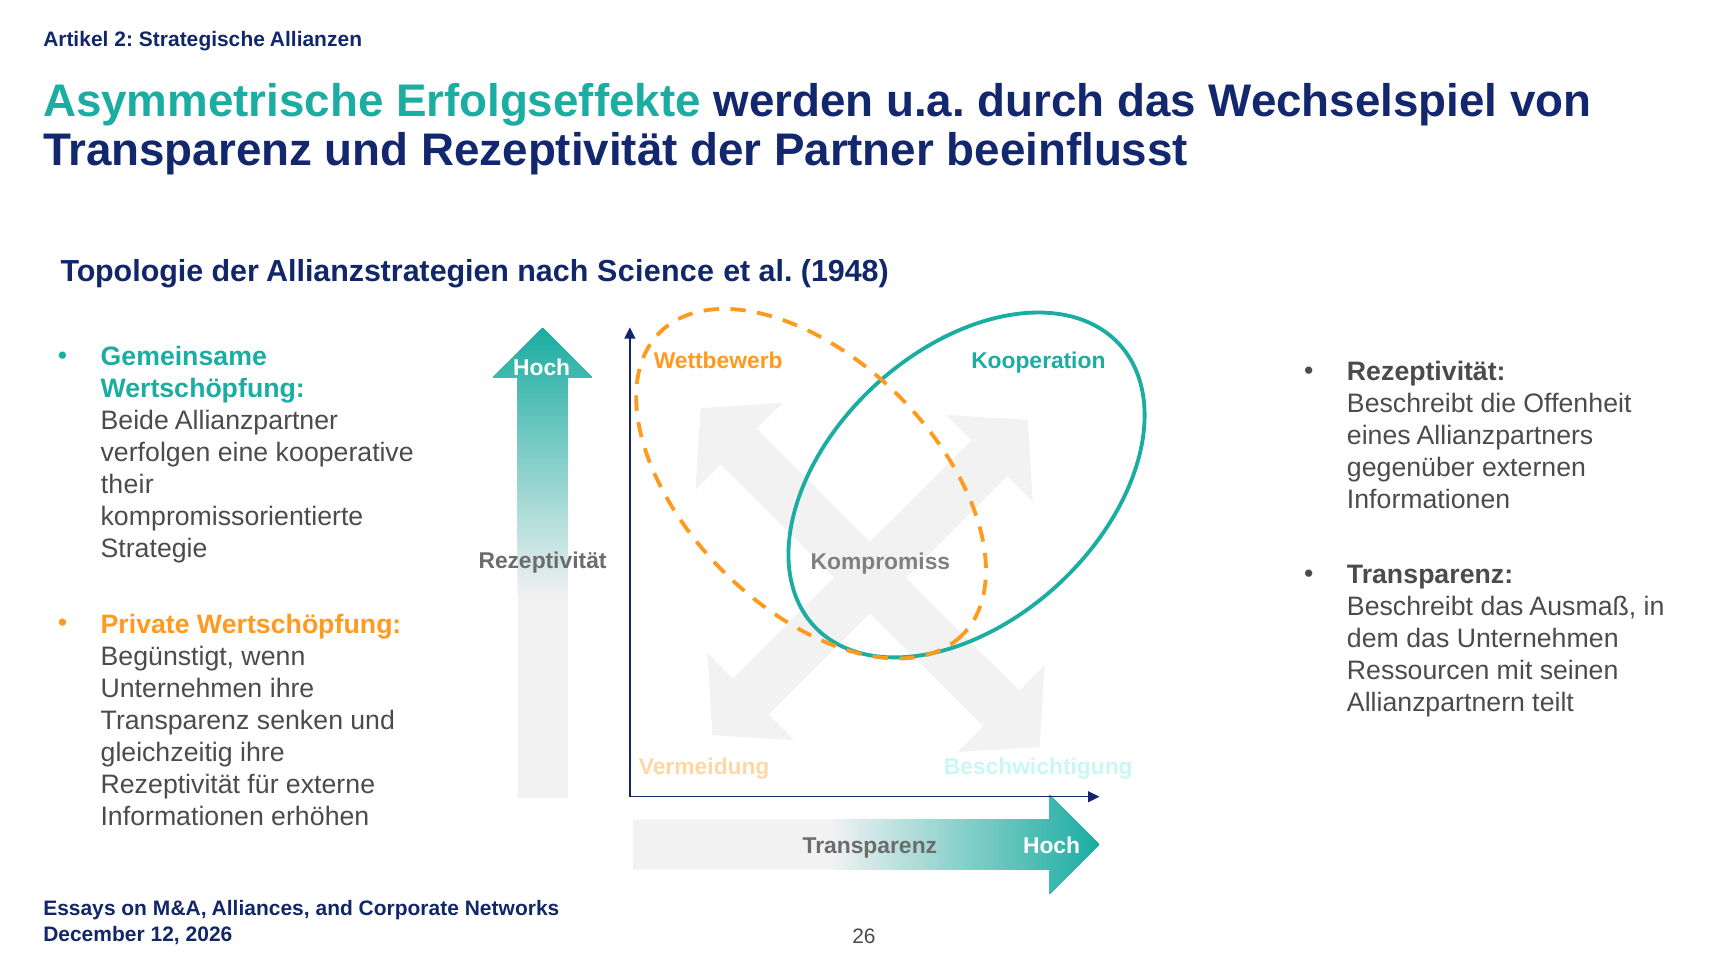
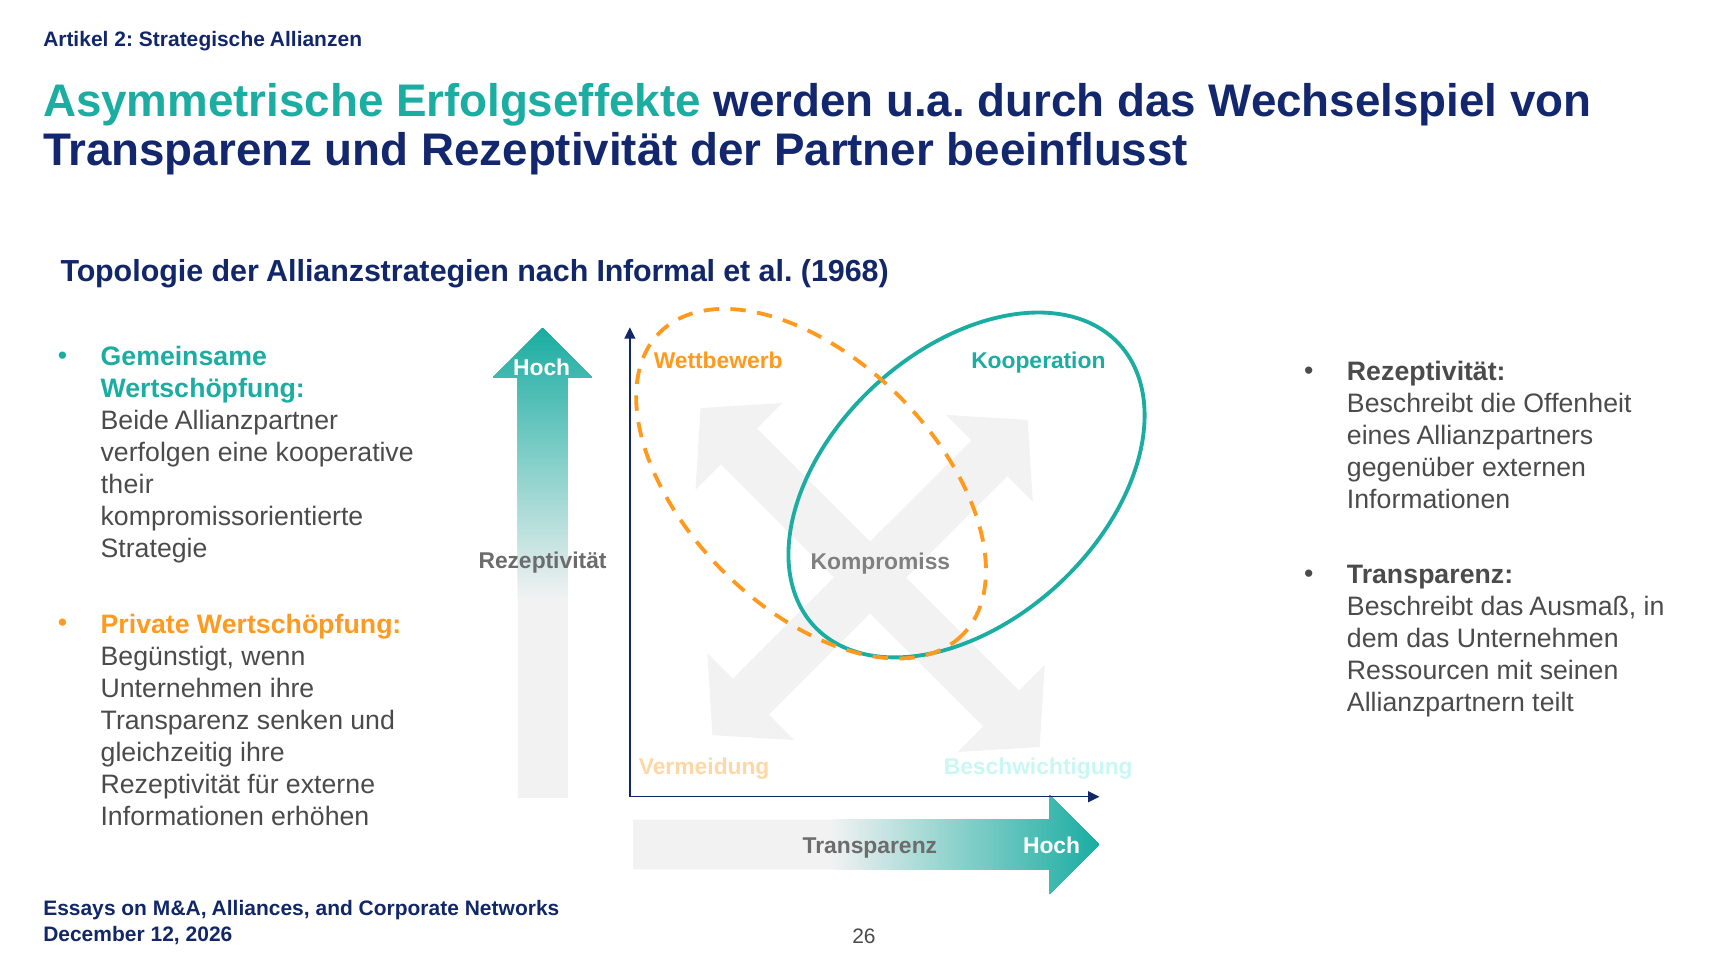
Science: Science -> Informal
1948: 1948 -> 1968
